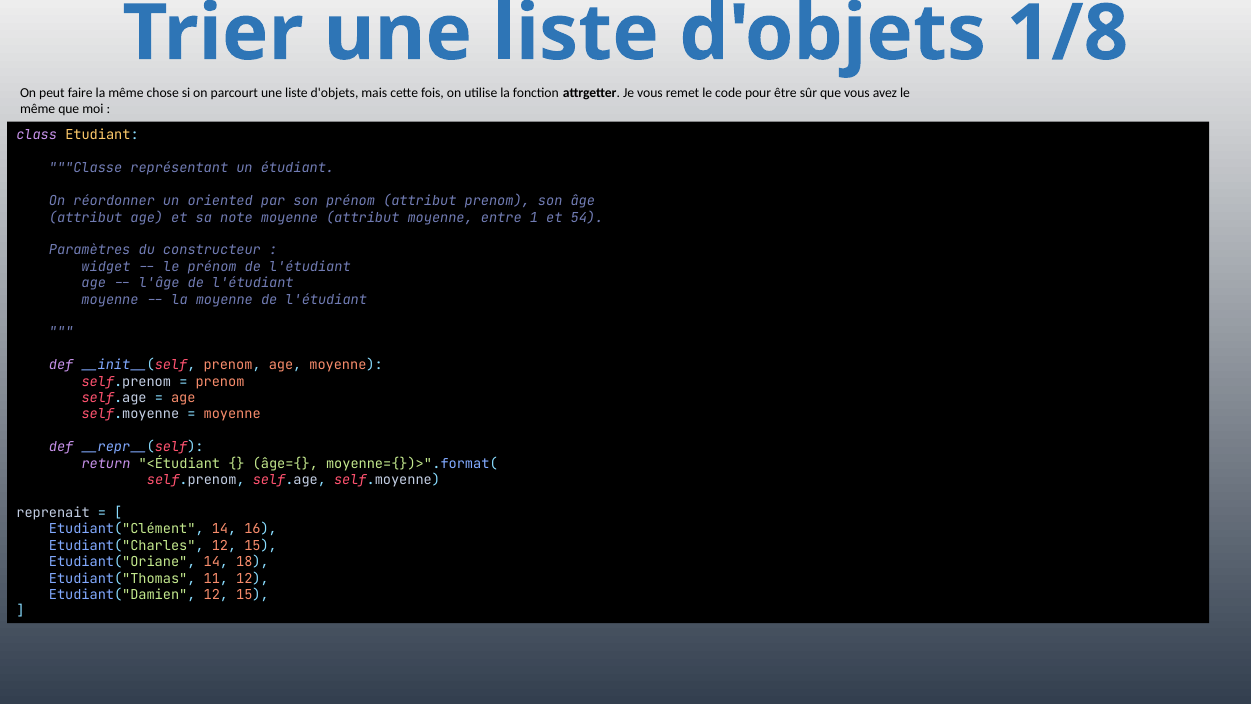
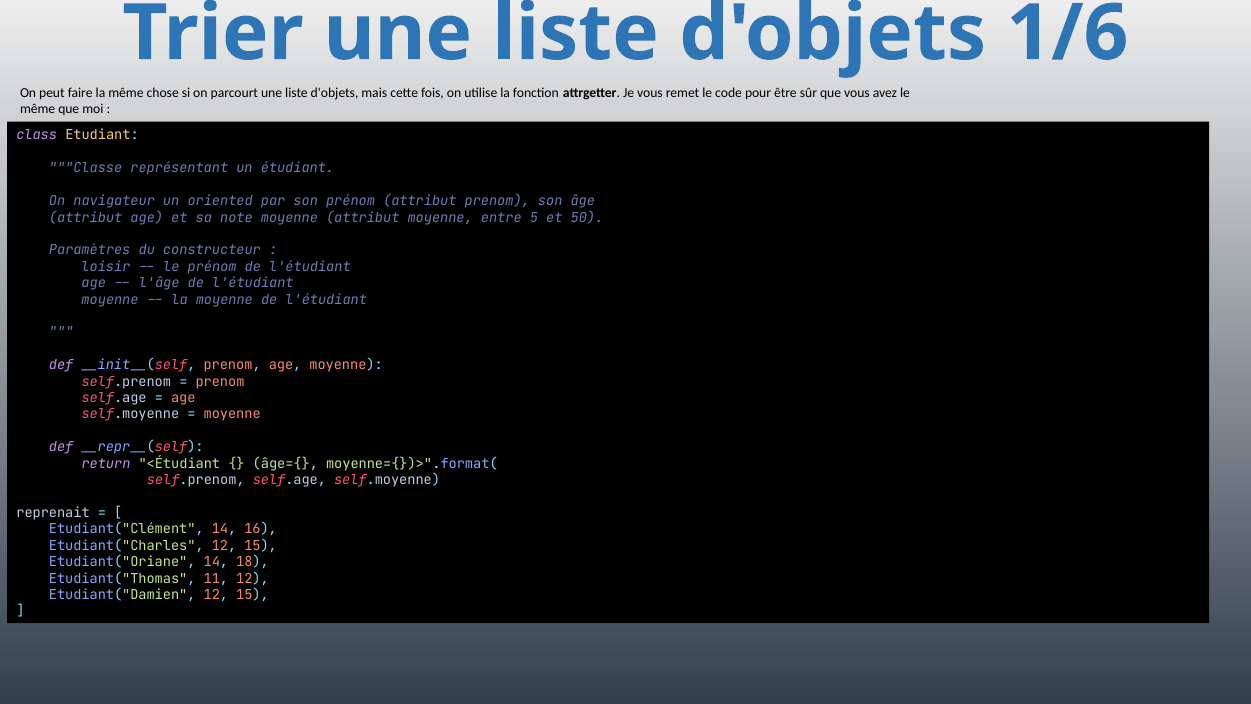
1/8: 1/8 -> 1/6
réordonner: réordonner -> navigateur
1: 1 -> 5
54: 54 -> 50
widget: widget -> loisir
